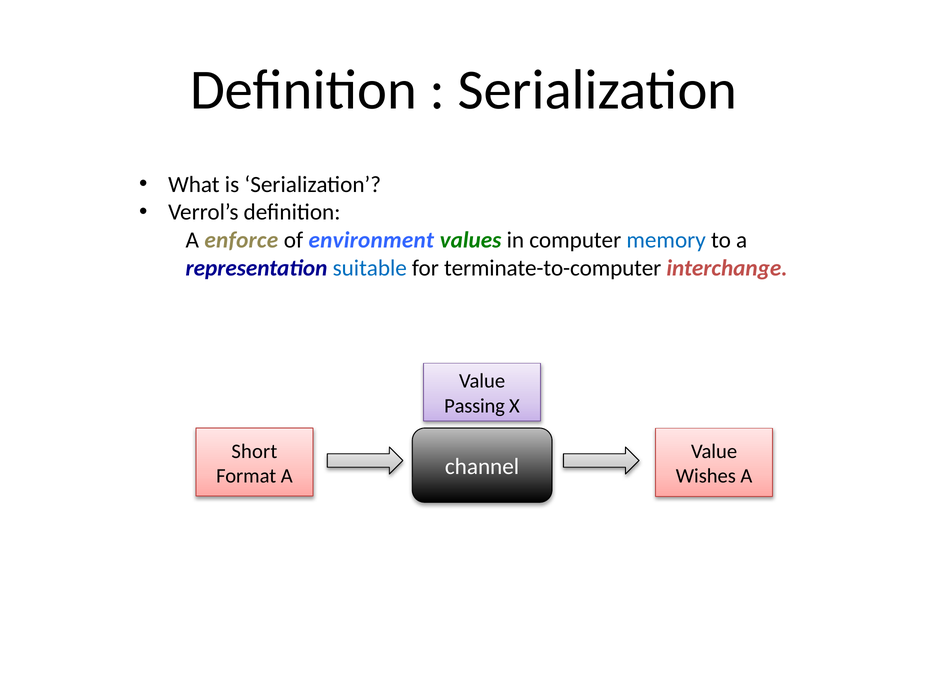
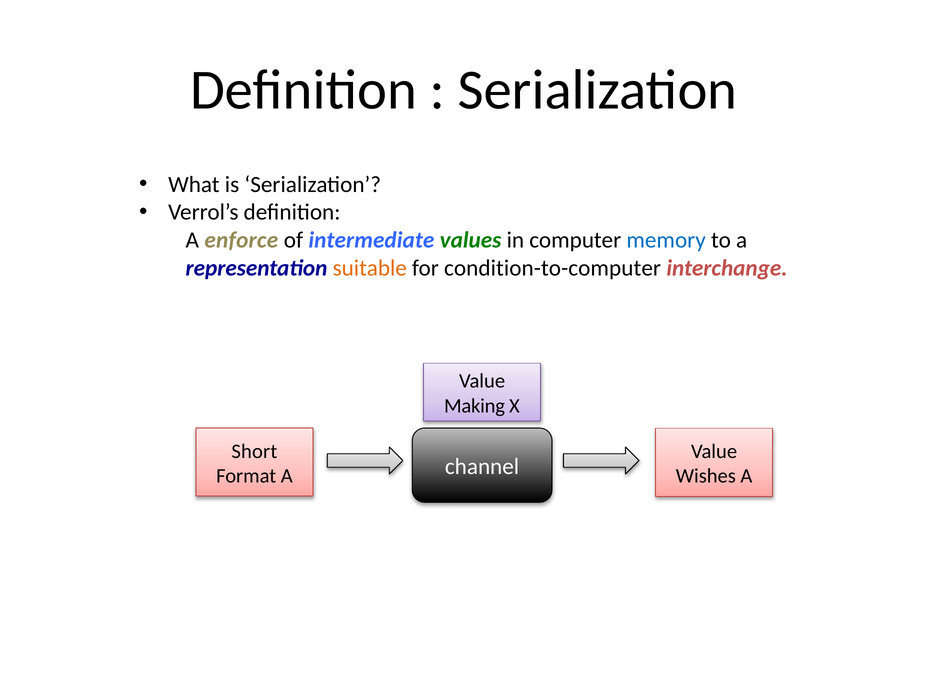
environment: environment -> intermediate
suitable colour: blue -> orange
terminate-to-computer: terminate-to-computer -> condition-to-computer
Passing: Passing -> Making
